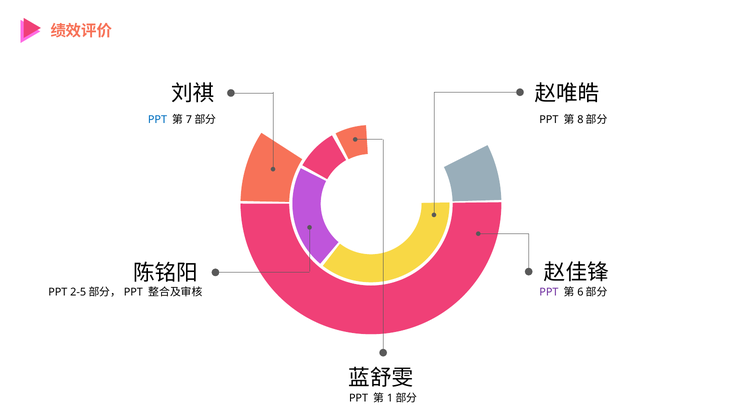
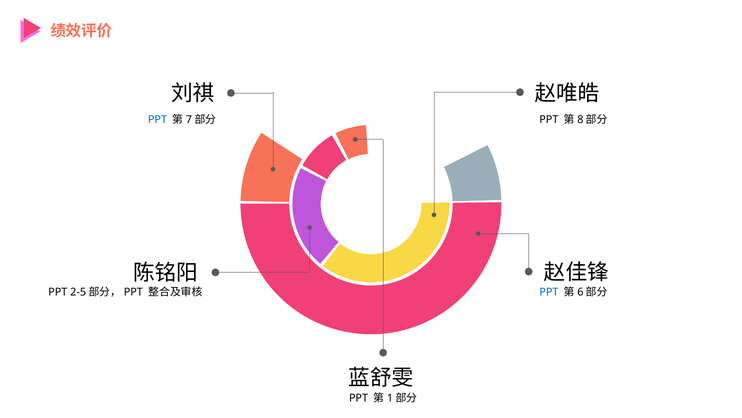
PPT at (549, 292) colour: purple -> blue
